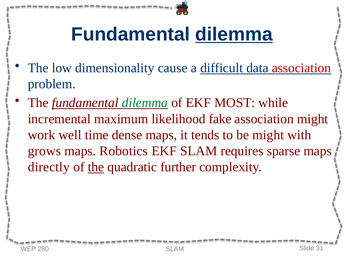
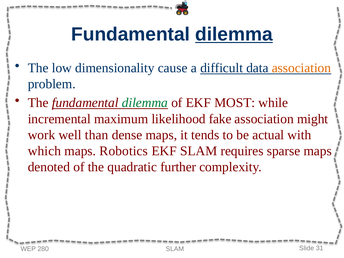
association at (301, 68) colour: red -> orange
time: time -> than
be might: might -> actual
grows: grows -> which
directly: directly -> denoted
the at (96, 167) underline: present -> none
